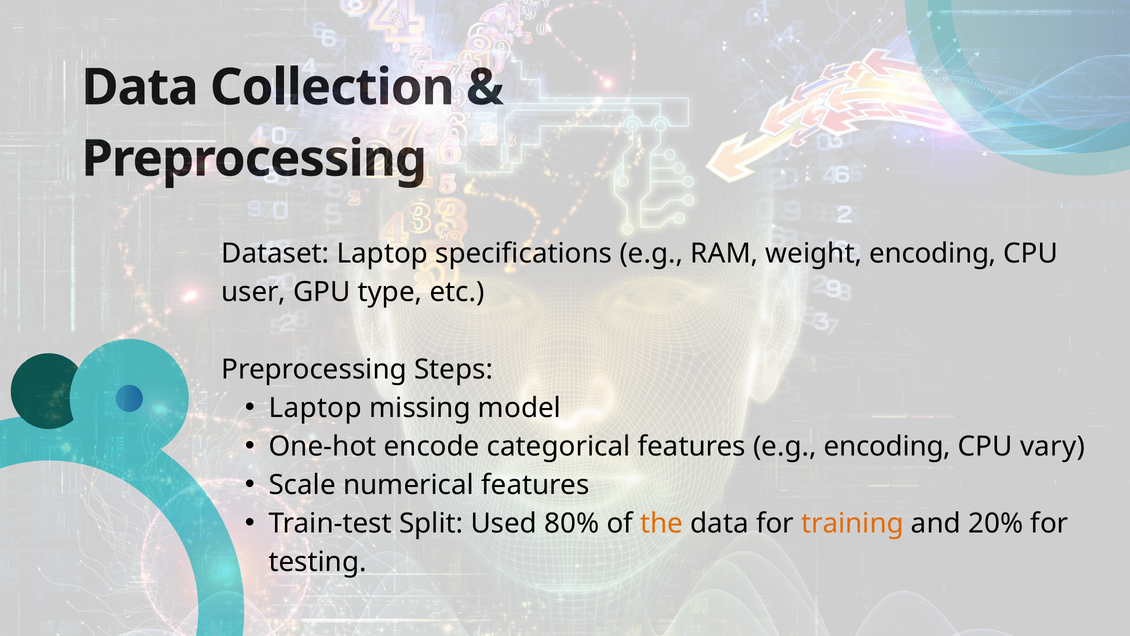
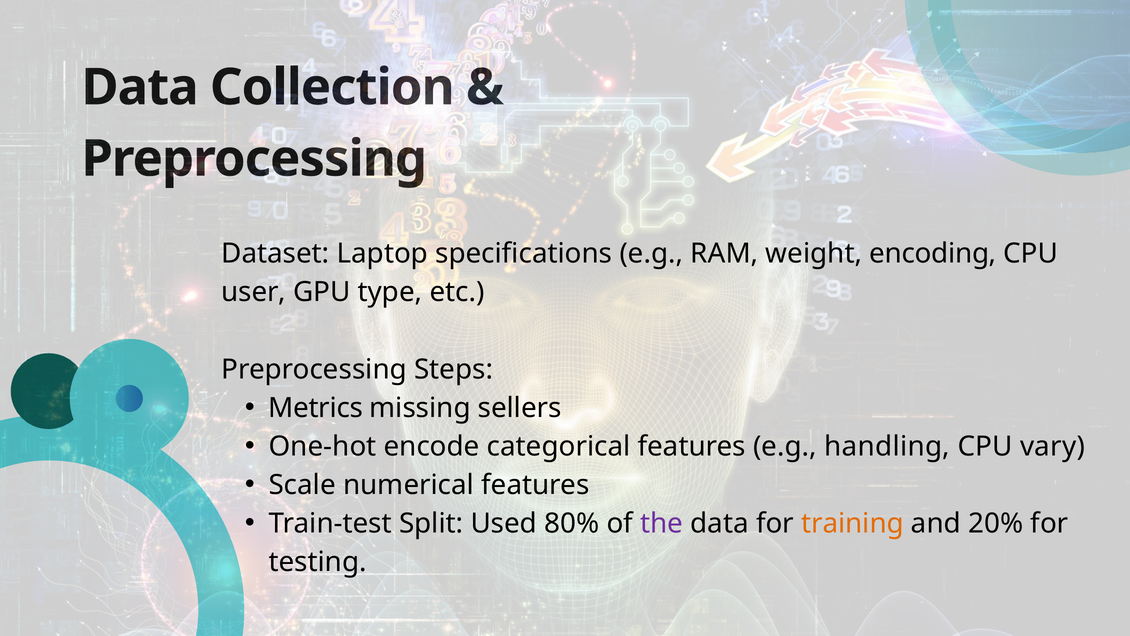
Laptop at (315, 408): Laptop -> Metrics
model: model -> sellers
e.g encoding: encoding -> handling
the colour: orange -> purple
